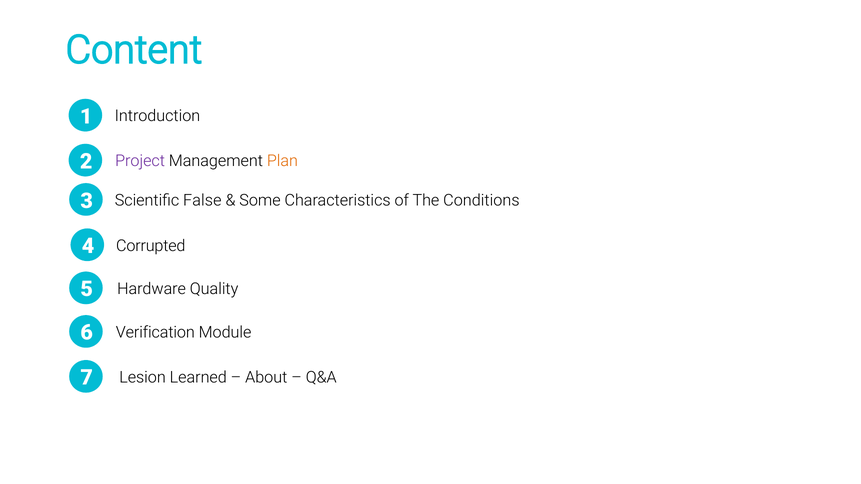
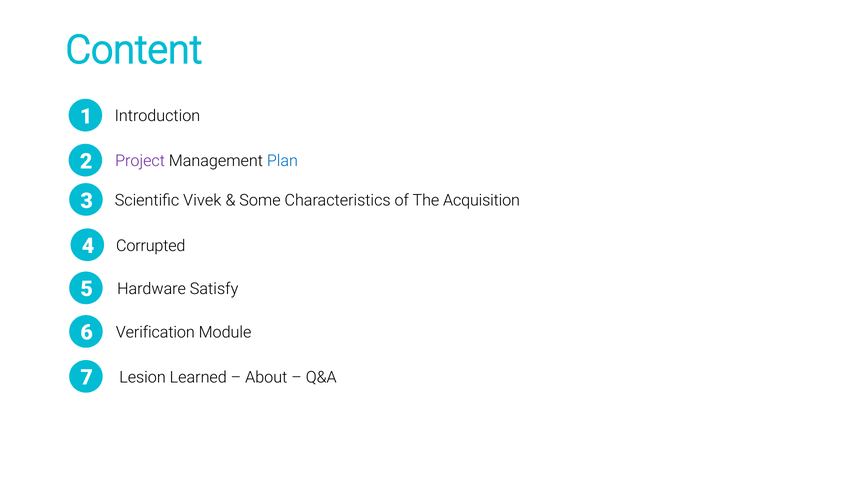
Plan colour: orange -> blue
False: False -> Vivek
Conditions: Conditions -> Acquisition
Quality: Quality -> Satisfy
